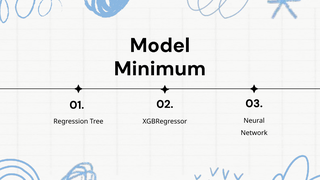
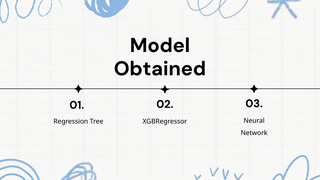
Minimum: Minimum -> Obtained
